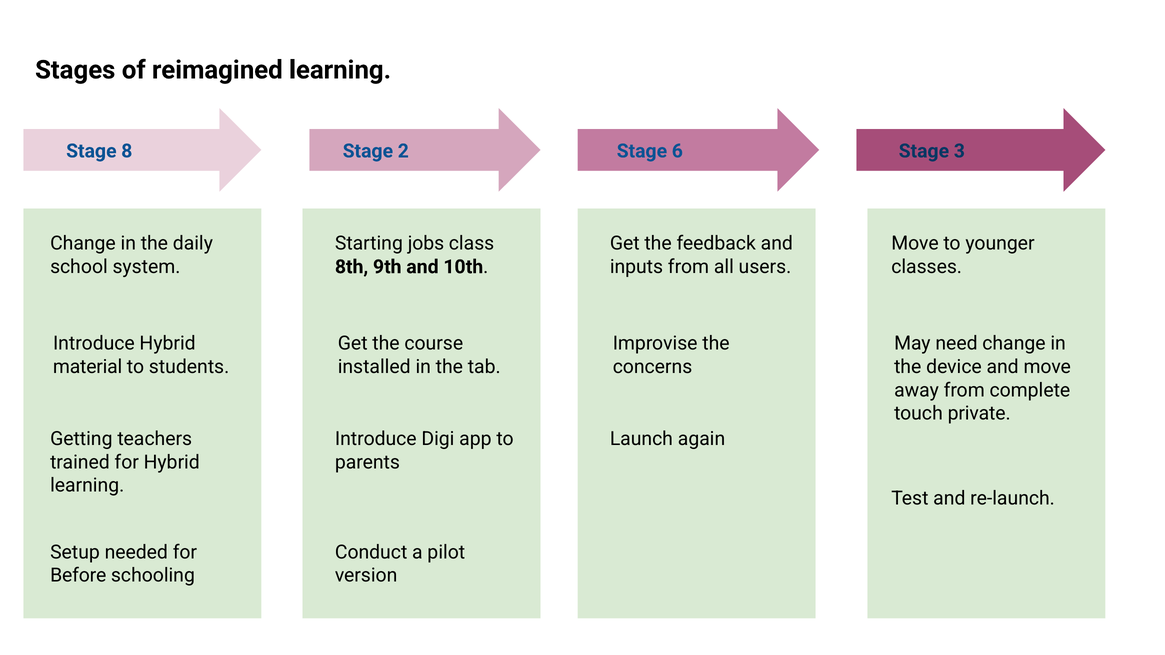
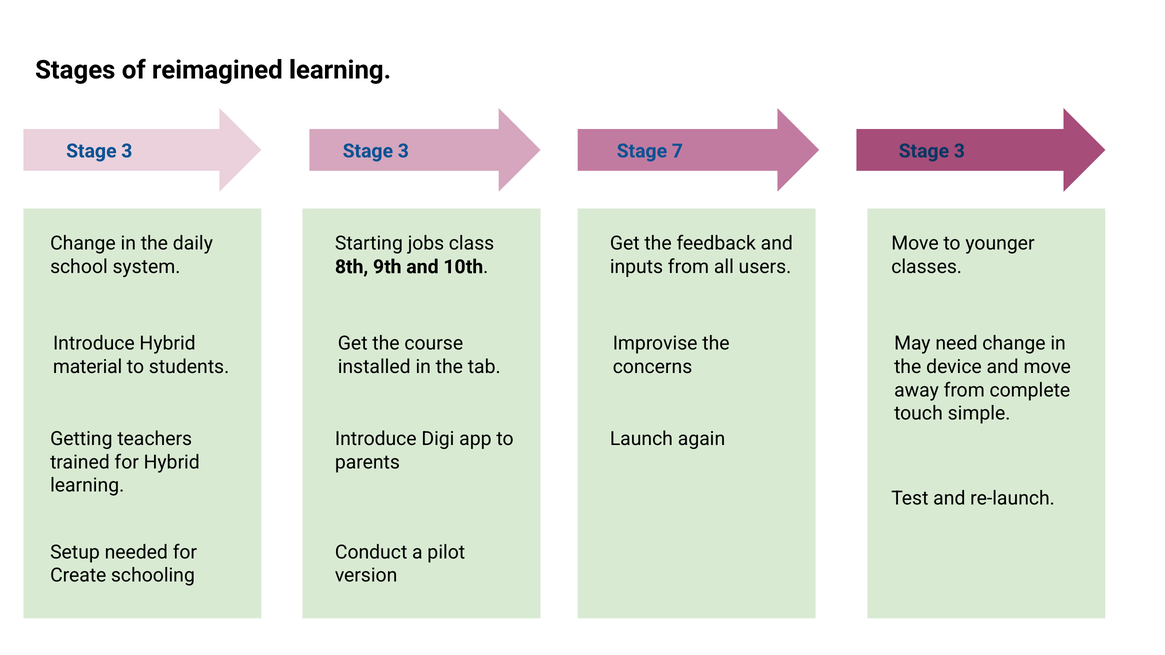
8 at (127, 151): 8 -> 3
2 at (403, 151): 2 -> 3
6: 6 -> 7
private: private -> simple
Before: Before -> Create
